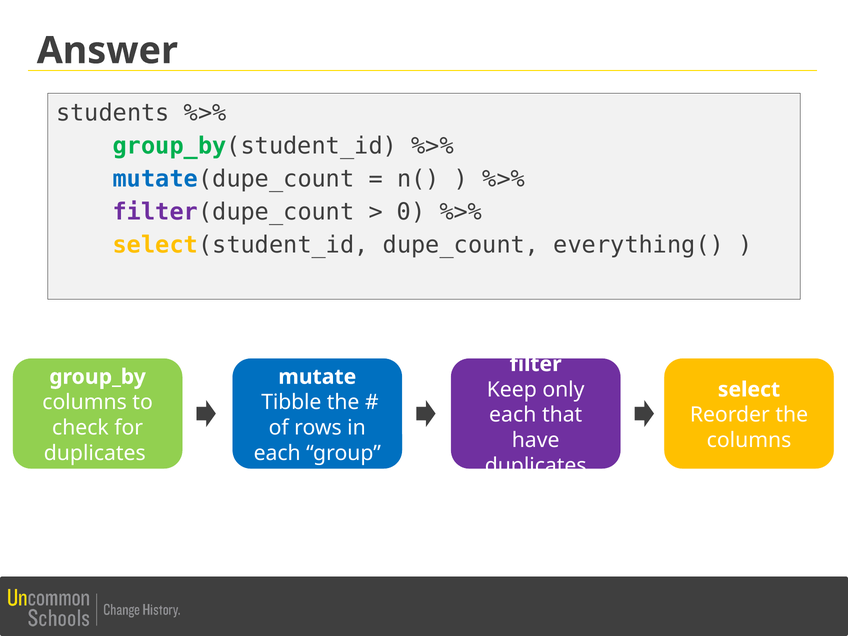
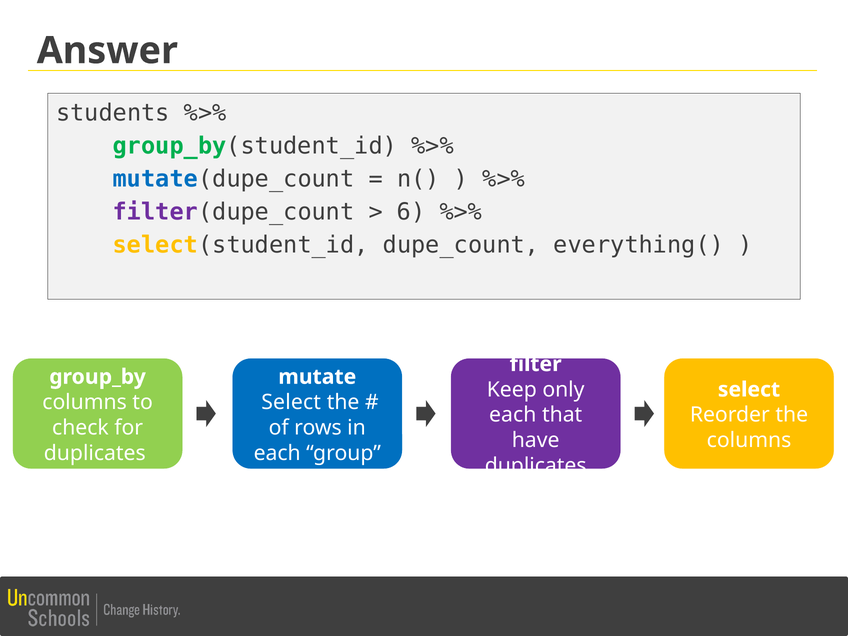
0: 0 -> 6
Tibble at (291, 402): Tibble -> Select
